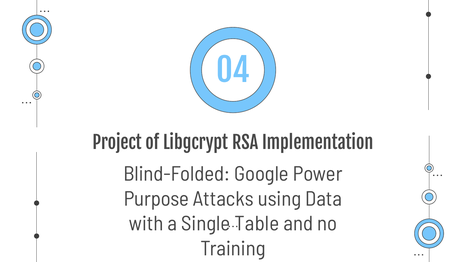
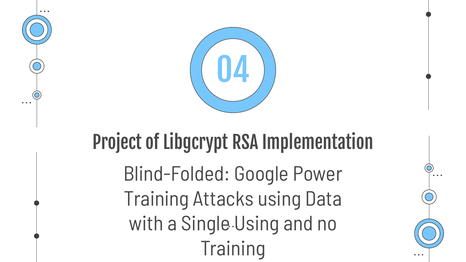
Purpose at (156, 199): Purpose -> Training
Single Table: Table -> Using
